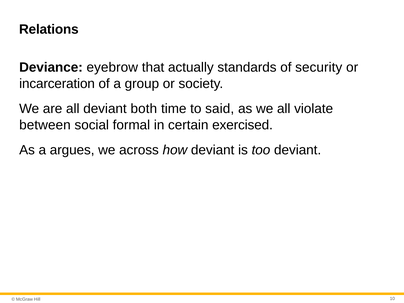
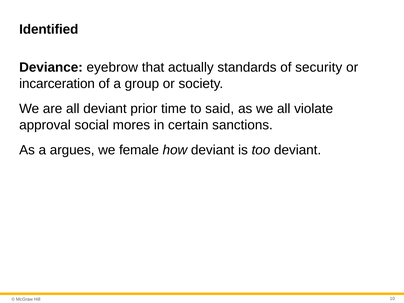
Relations: Relations -> Identified
both: both -> prior
between: between -> approval
formal: formal -> mores
exercised: exercised -> sanctions
across: across -> female
